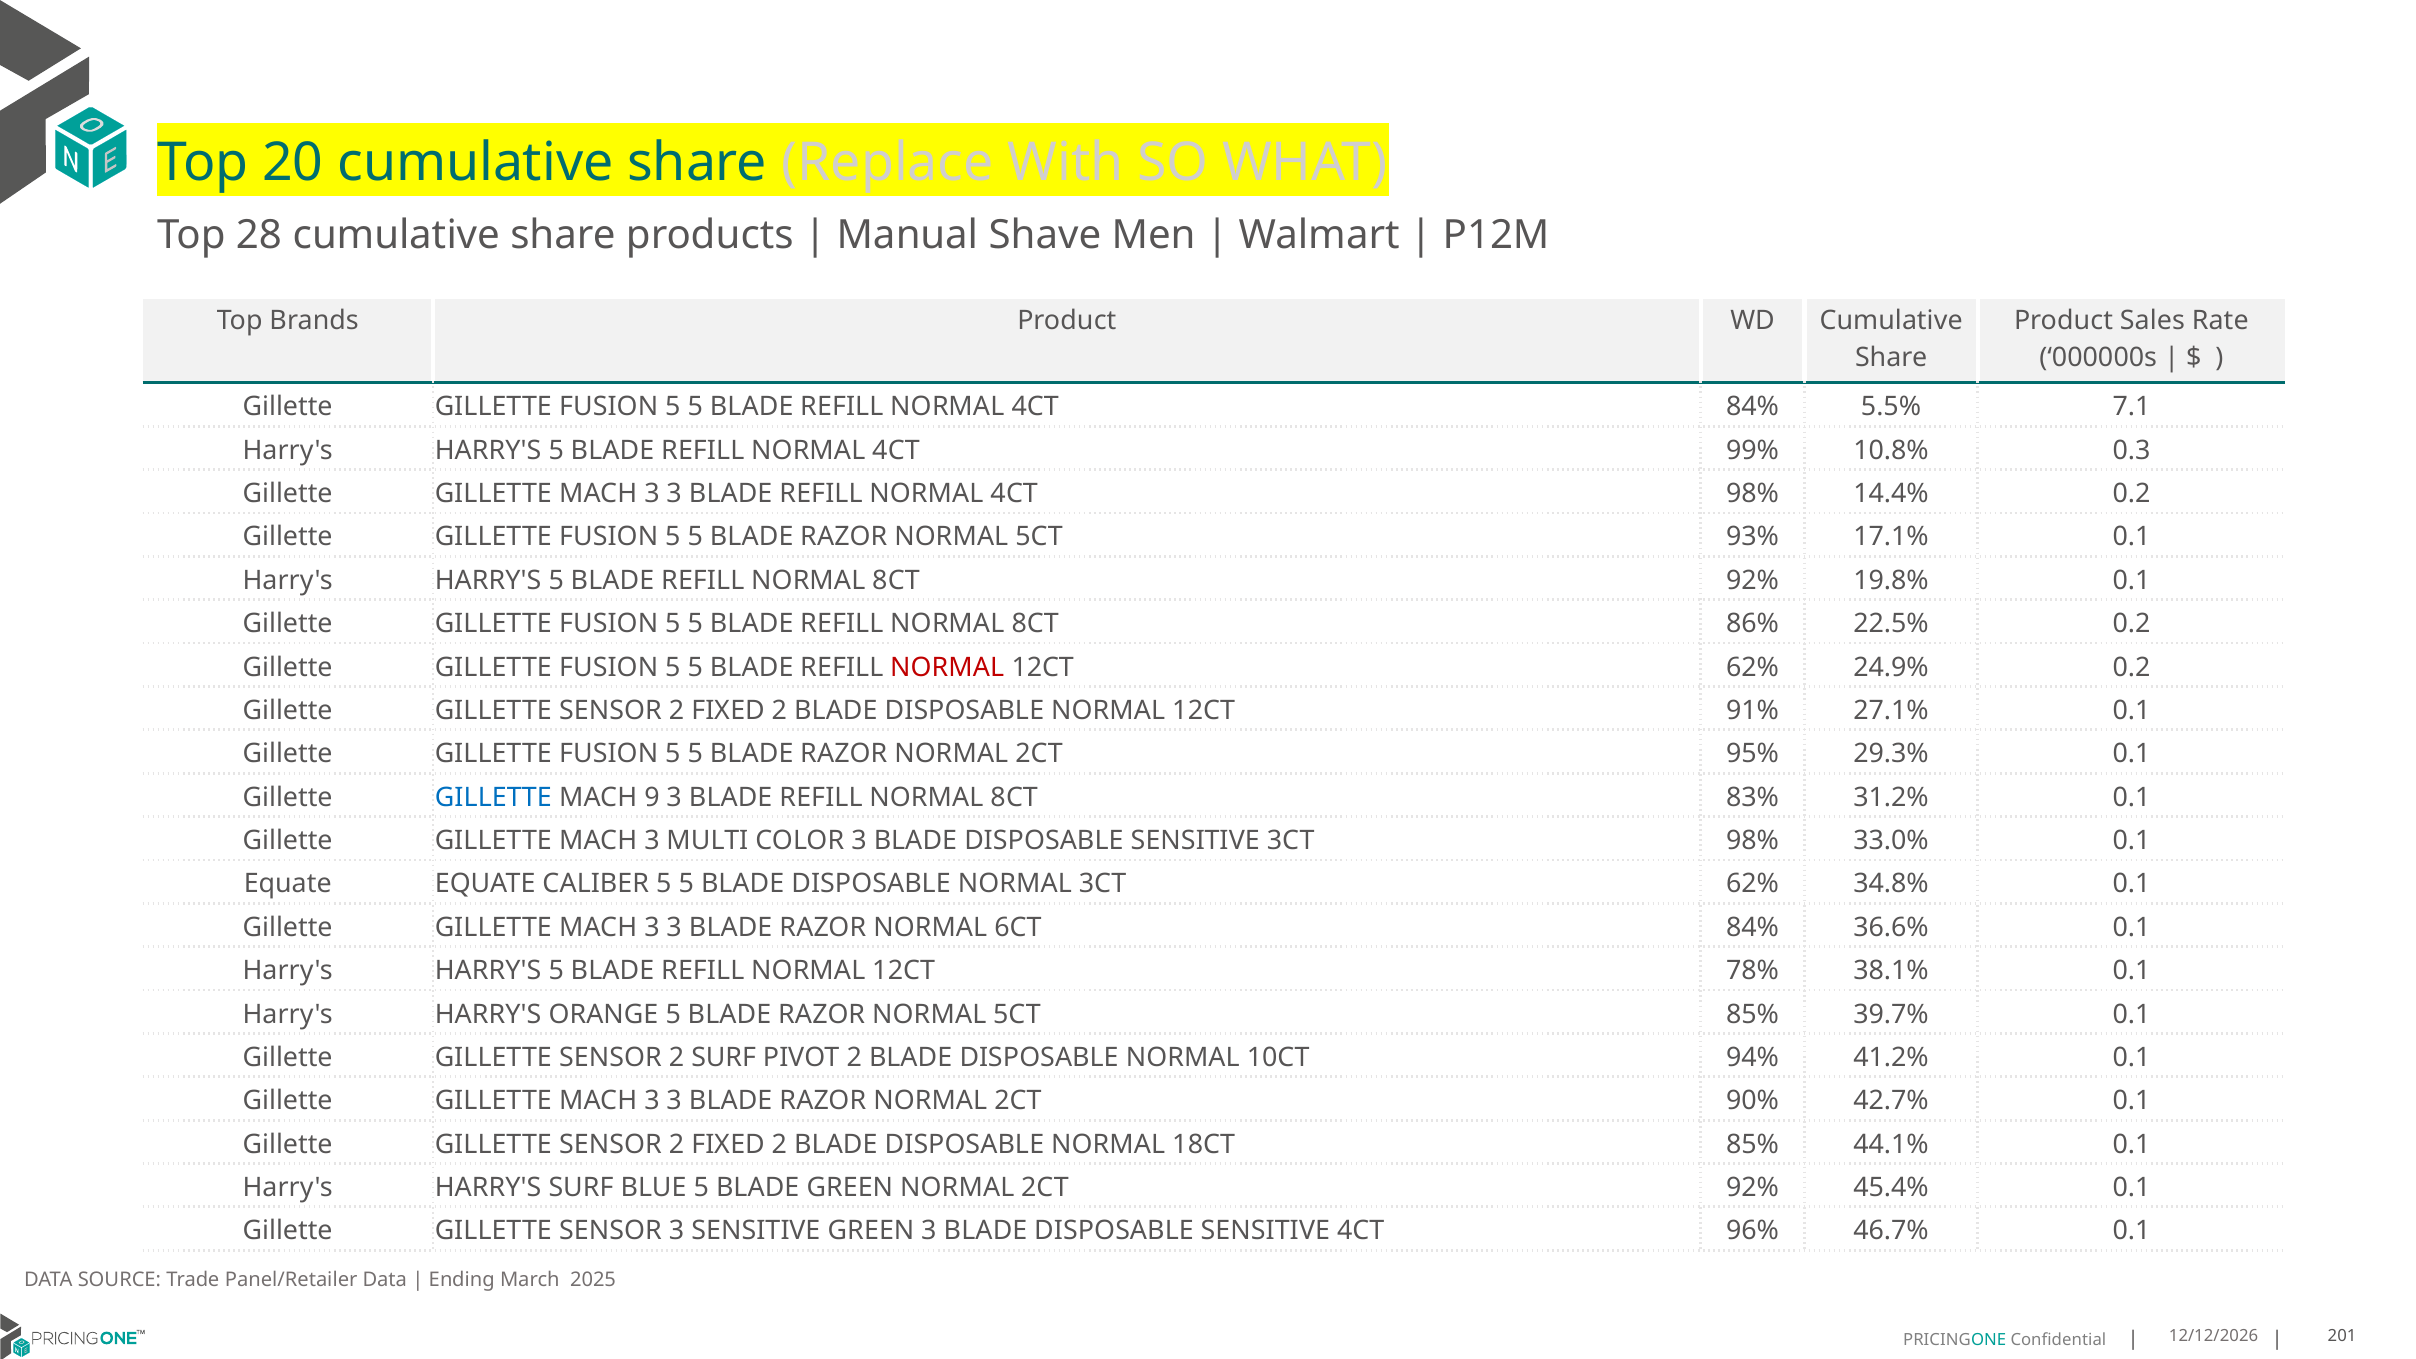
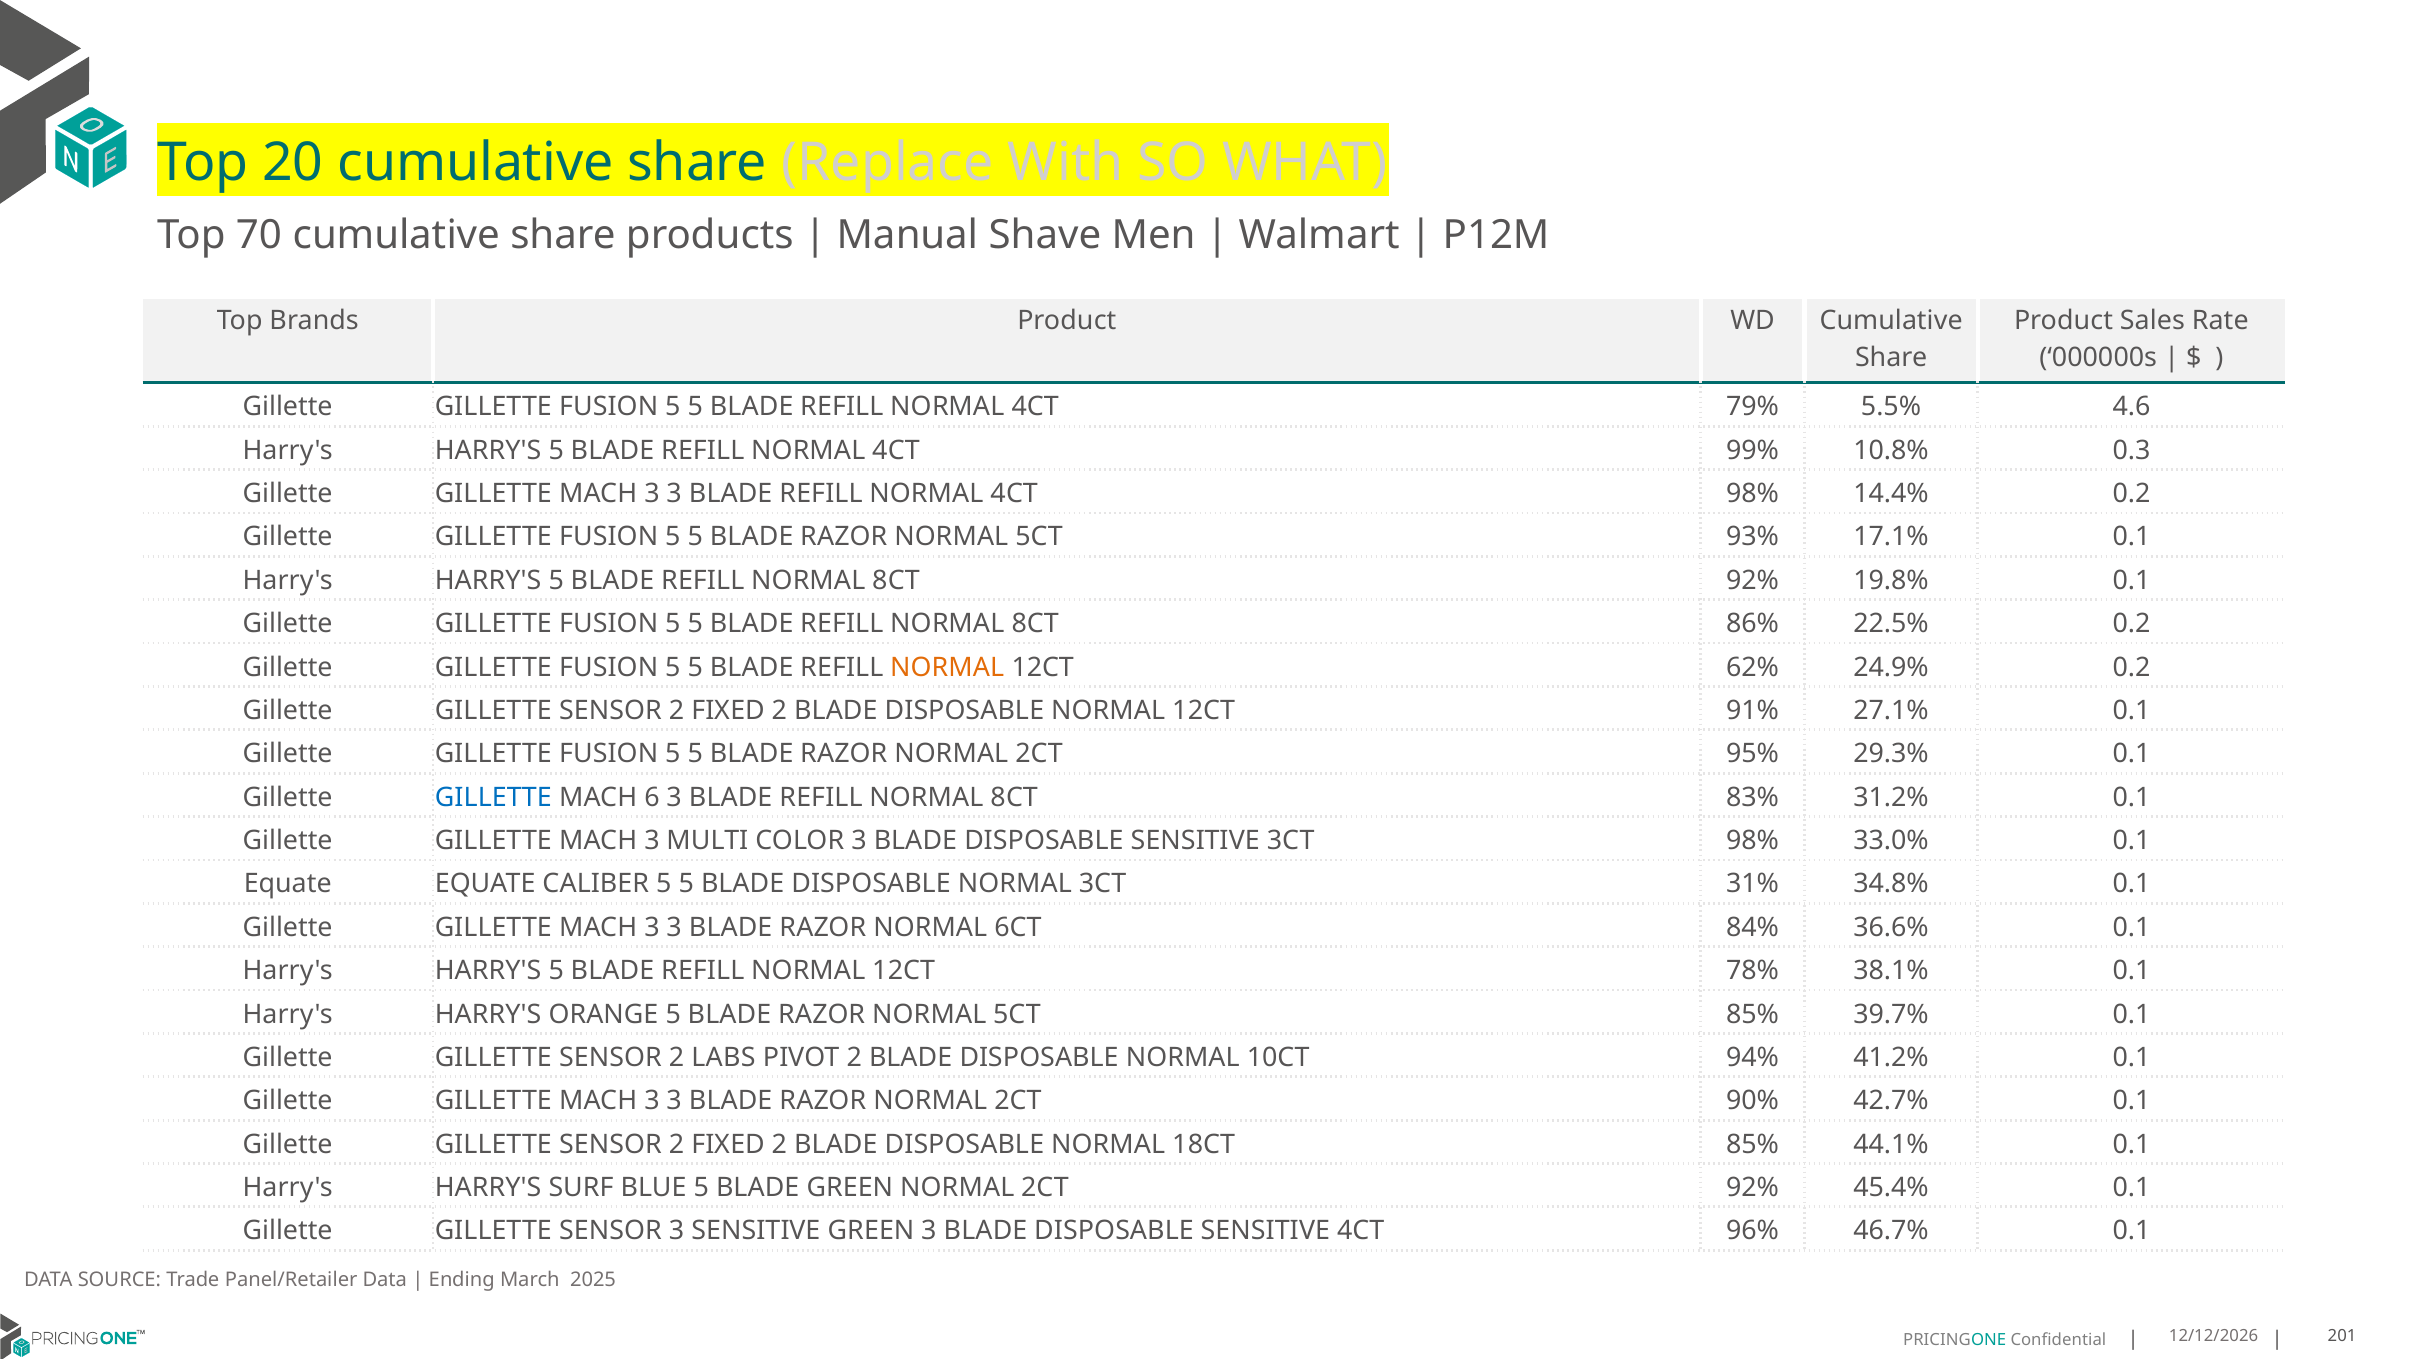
28: 28 -> 70
4CT 84%: 84% -> 79%
7.1: 7.1 -> 4.6
NORMAL at (947, 667) colour: red -> orange
9: 9 -> 6
3CT 62%: 62% -> 31%
2 SURF: SURF -> LABS
